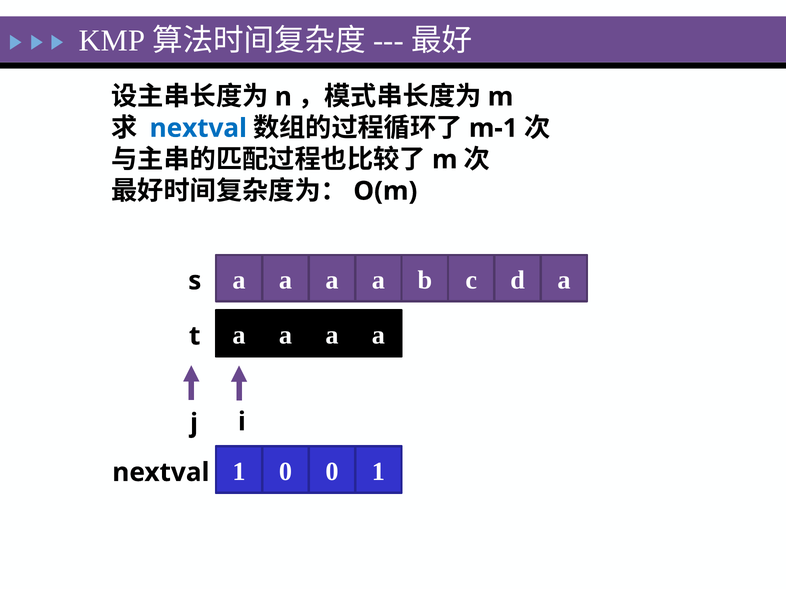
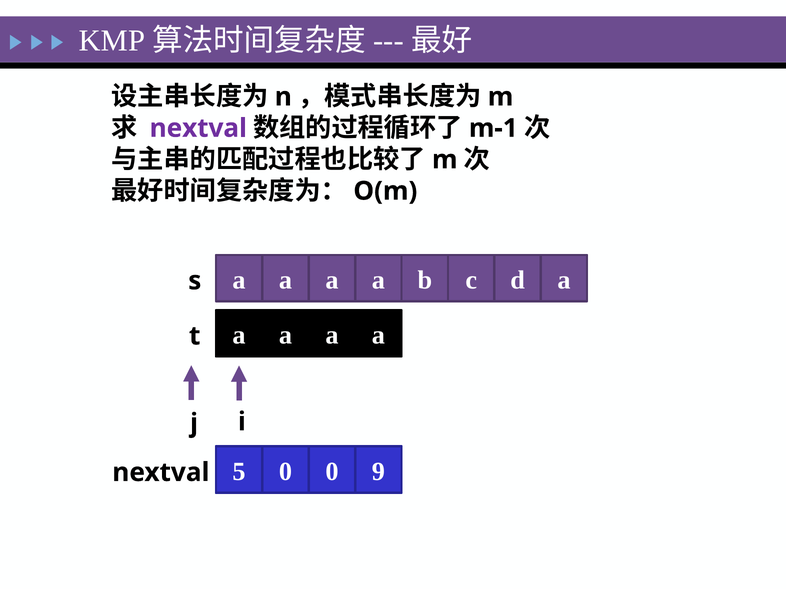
nextval at (198, 128) colour: blue -> purple
nextval 1: 1 -> 5
0 1: 1 -> 9
